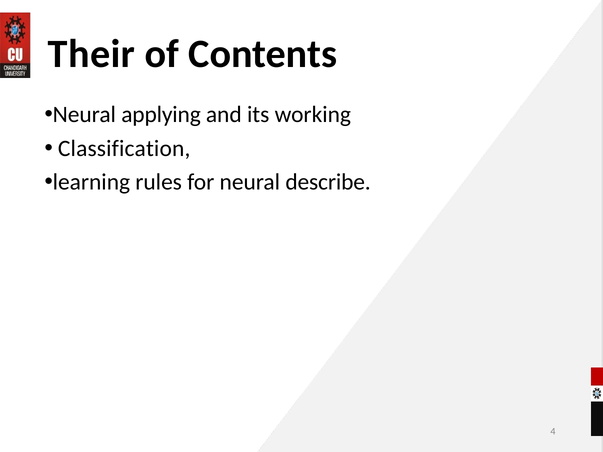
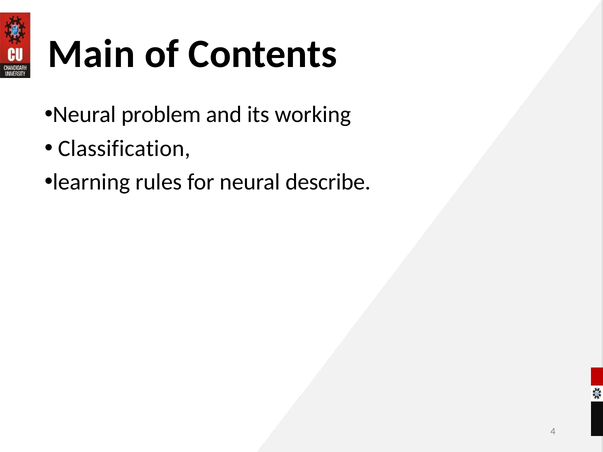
Their: Their -> Main
applying: applying -> problem
